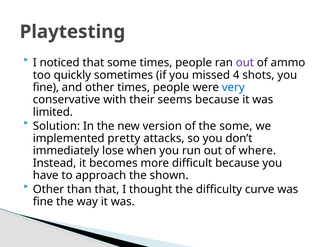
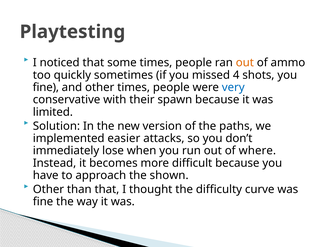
out at (245, 63) colour: purple -> orange
seems: seems -> spawn
the some: some -> paths
pretty: pretty -> easier
